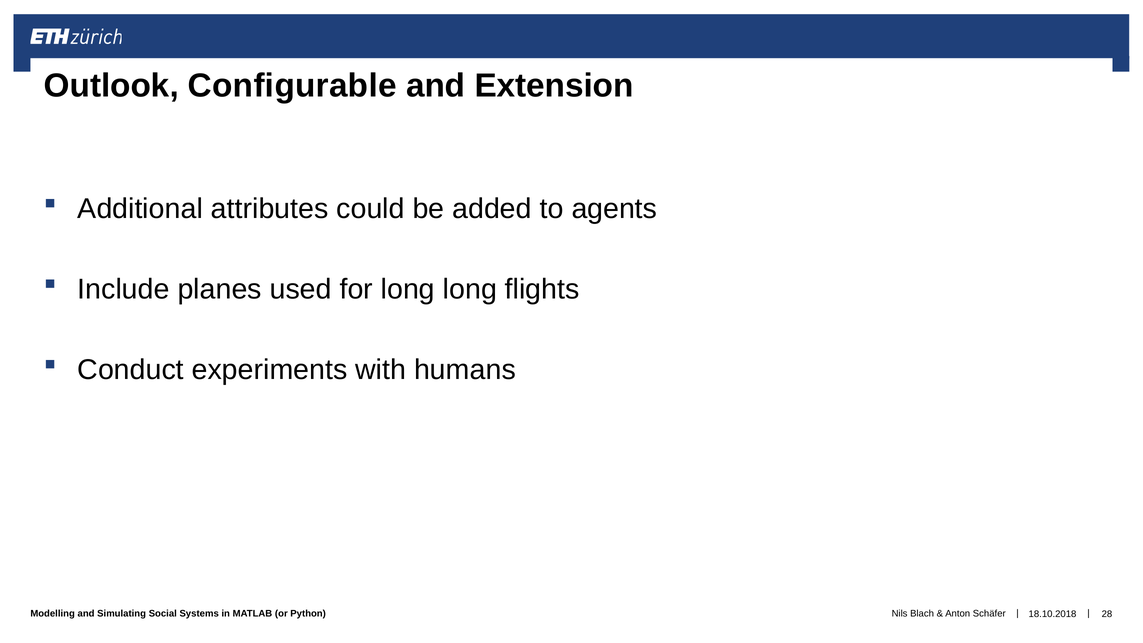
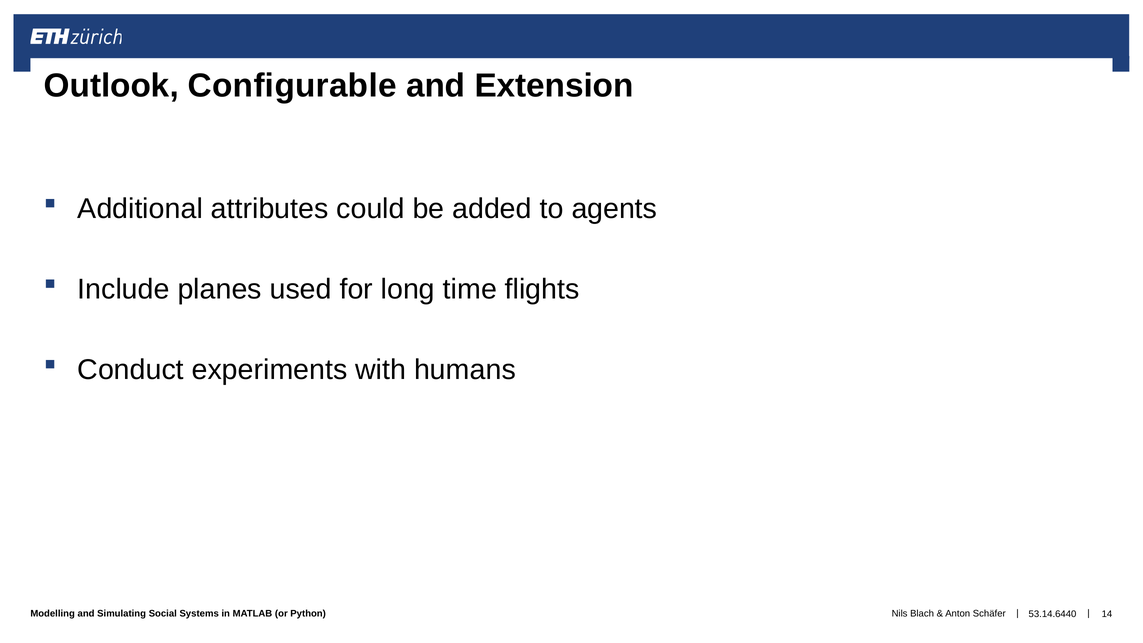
long long: long -> time
28: 28 -> 14
18.10.2018: 18.10.2018 -> 53.14.6440
